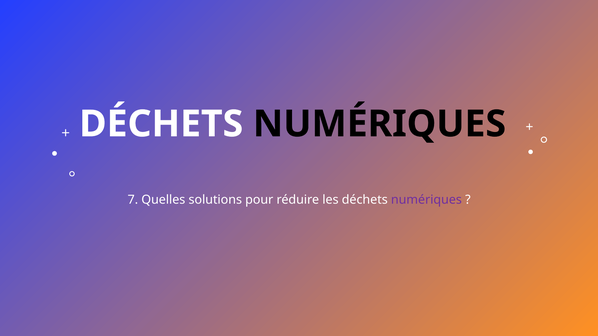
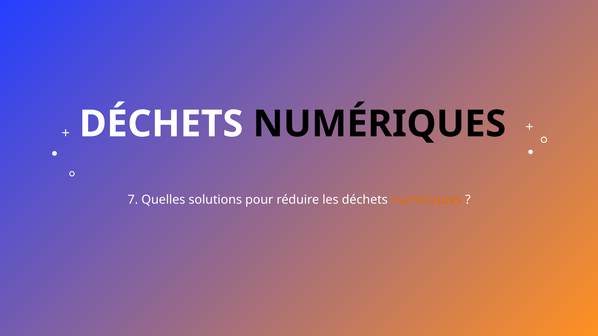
numériques at (426, 200) colour: purple -> orange
